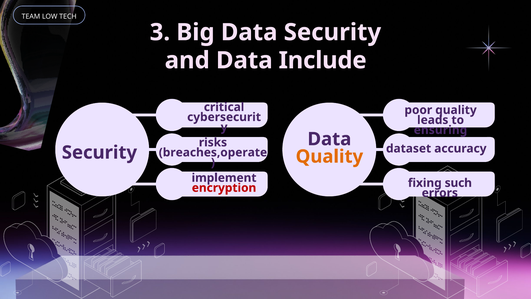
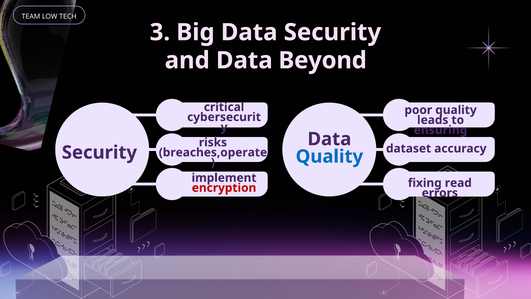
Include: Include -> Beyond
Quality at (329, 156) colour: orange -> blue
such: such -> read
